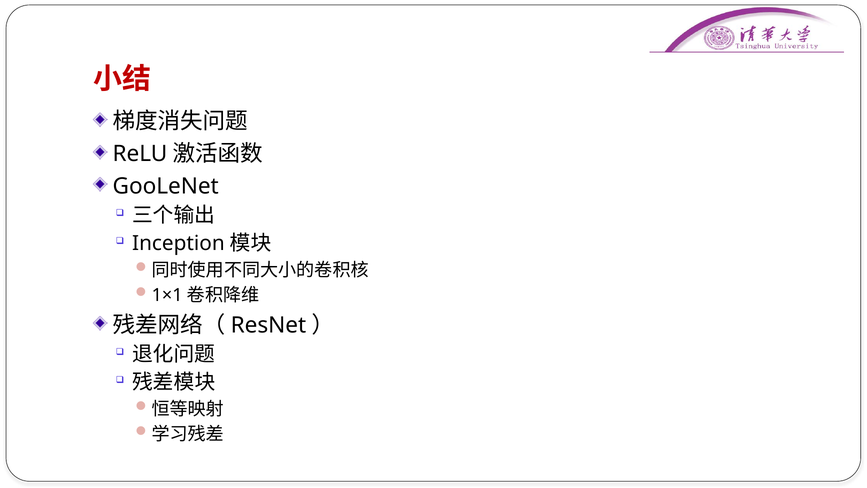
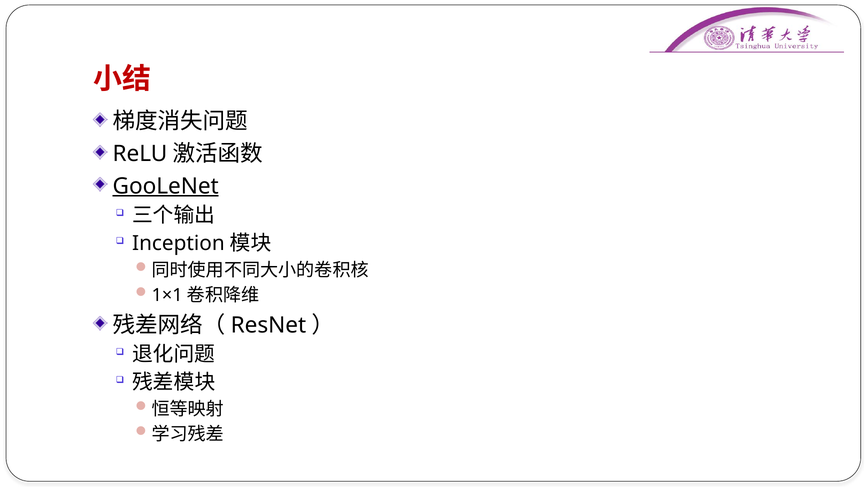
GooLeNet underline: none -> present
